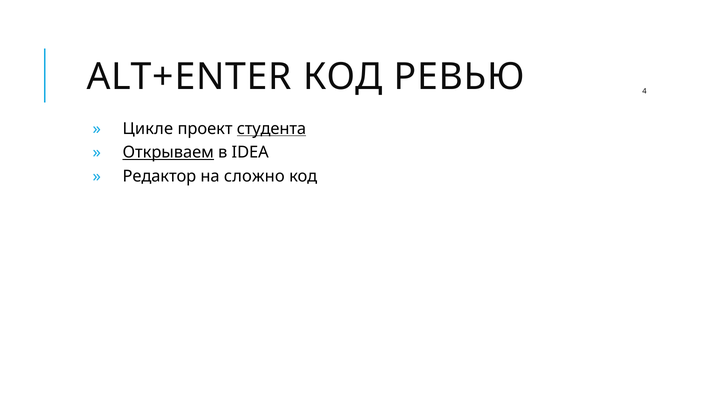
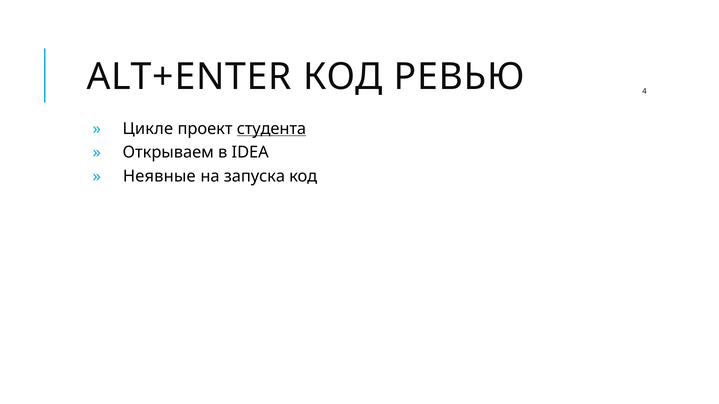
Открываем underline: present -> none
Редактор: Редактор -> Неявные
сложно: сложно -> запуска
